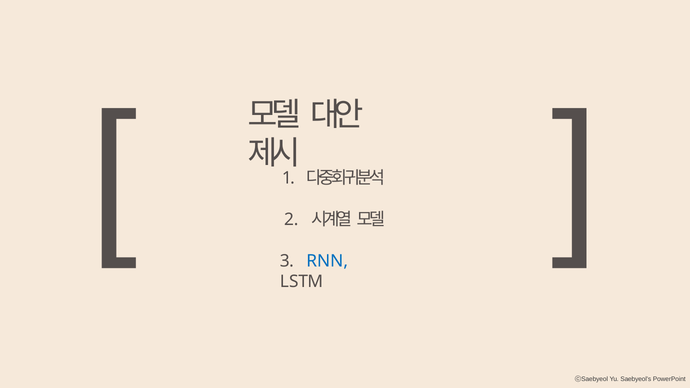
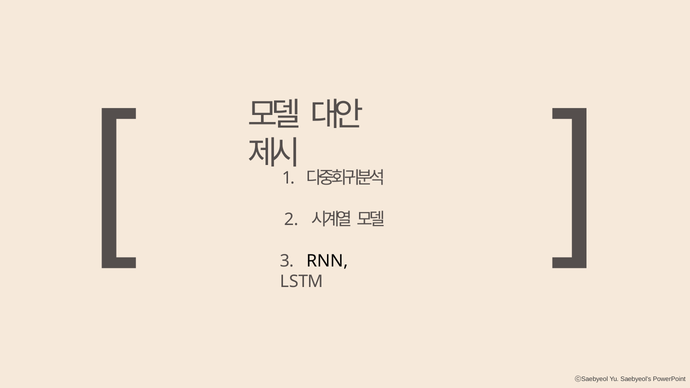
RNN colour: blue -> black
